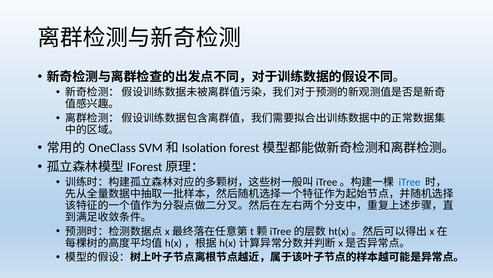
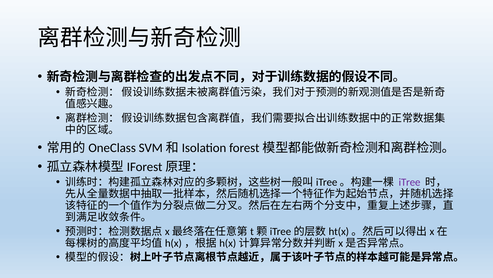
iTree colour: blue -> purple
